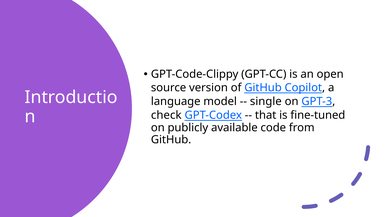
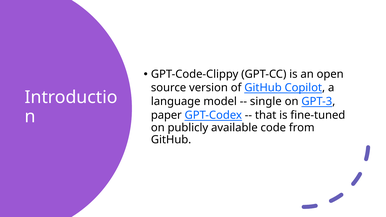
check: check -> paper
